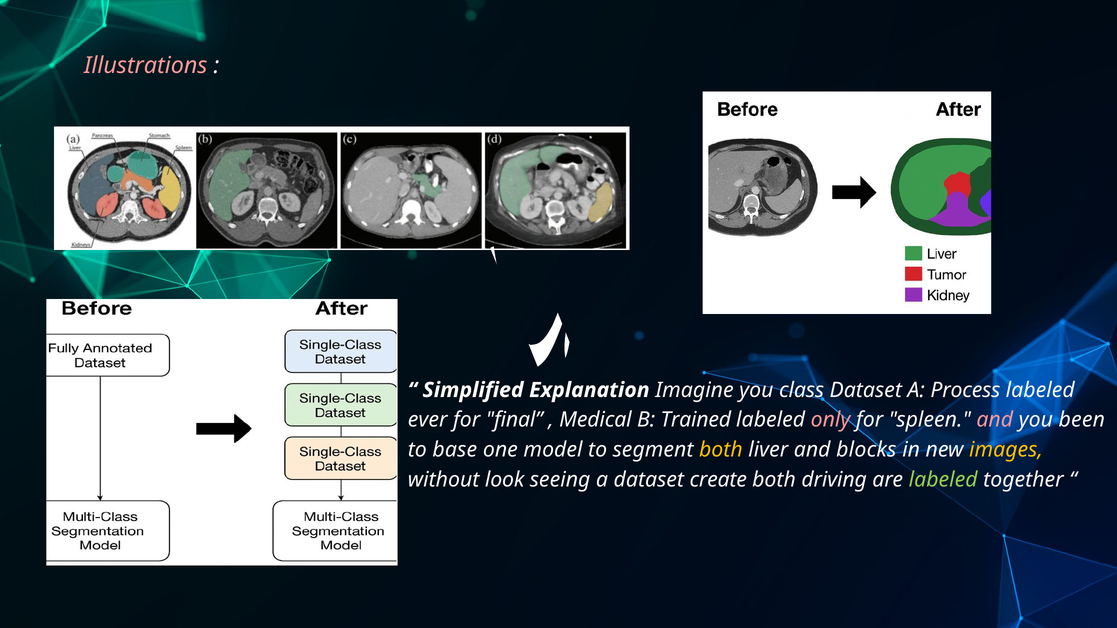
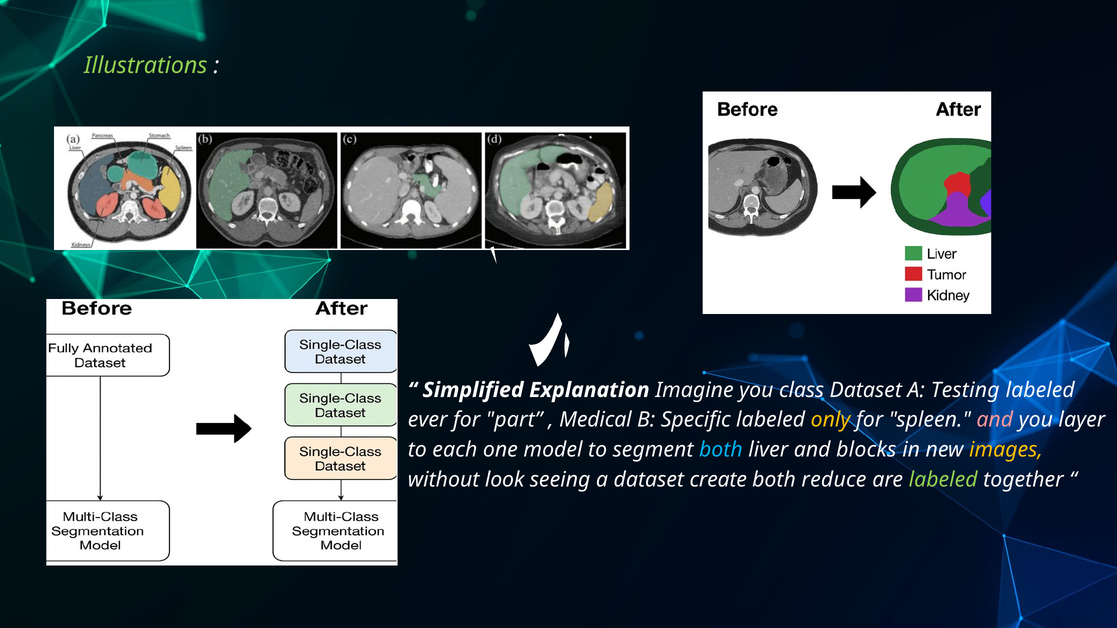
Illustrations colour: pink -> light green
Process: Process -> Testing
final: final -> part
Trained: Trained -> Specific
only colour: pink -> yellow
been: been -> layer
base: base -> each
both at (721, 450) colour: yellow -> light blue
driving: driving -> reduce
